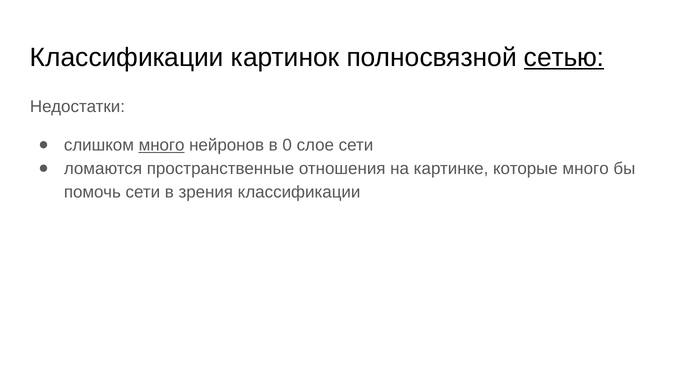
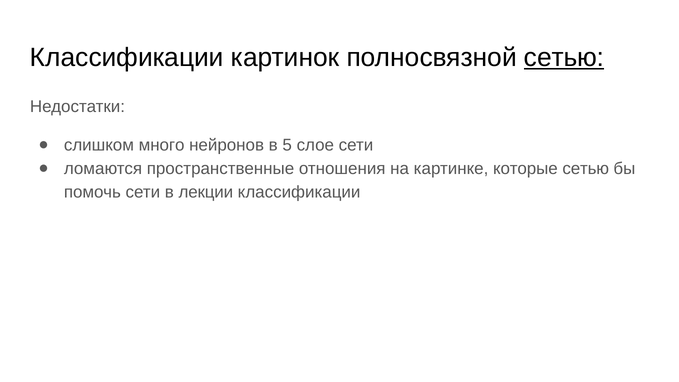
много at (162, 145) underline: present -> none
0: 0 -> 5
которые много: много -> сетью
зрения: зрения -> лекции
